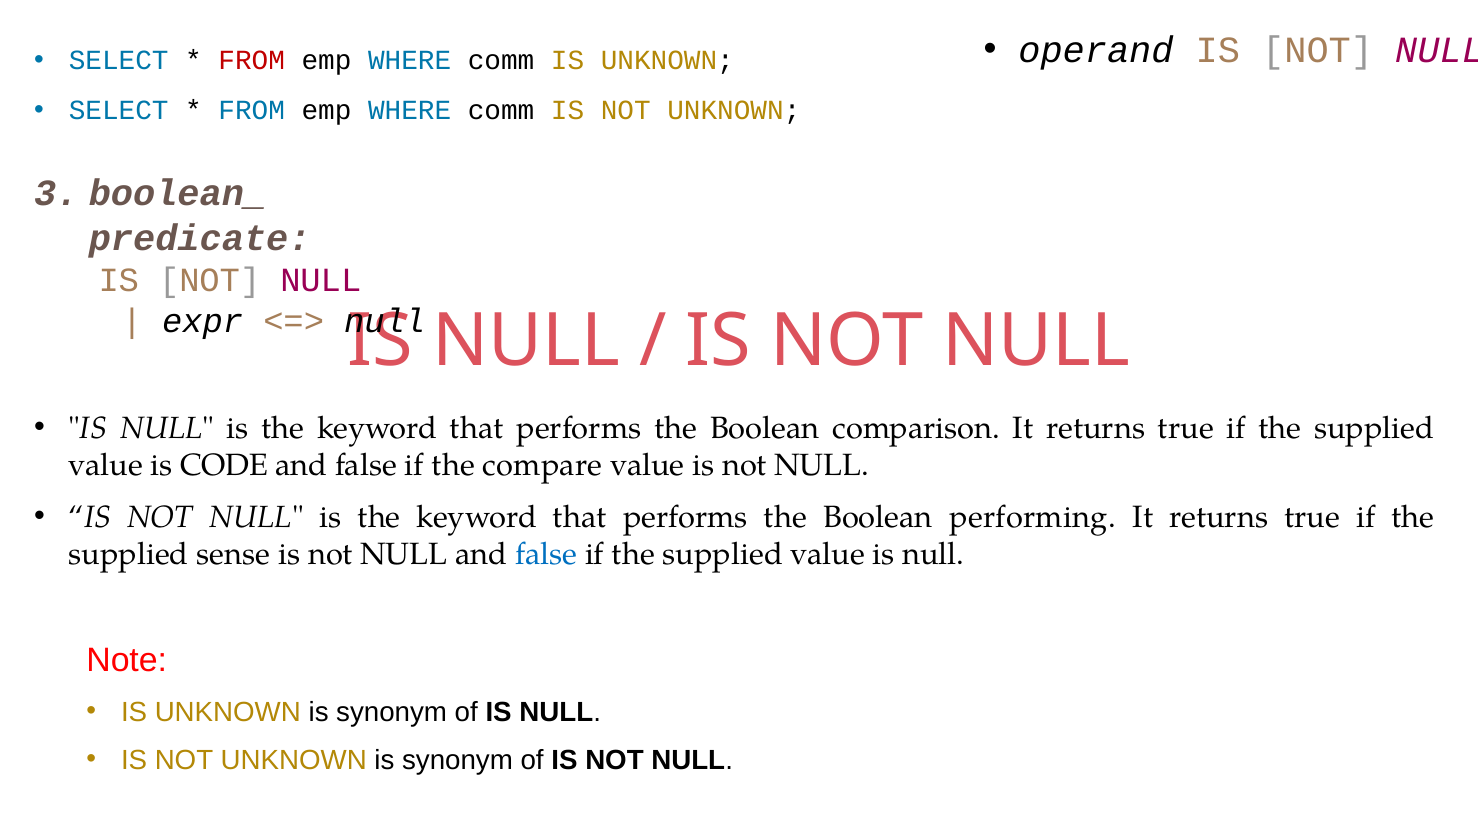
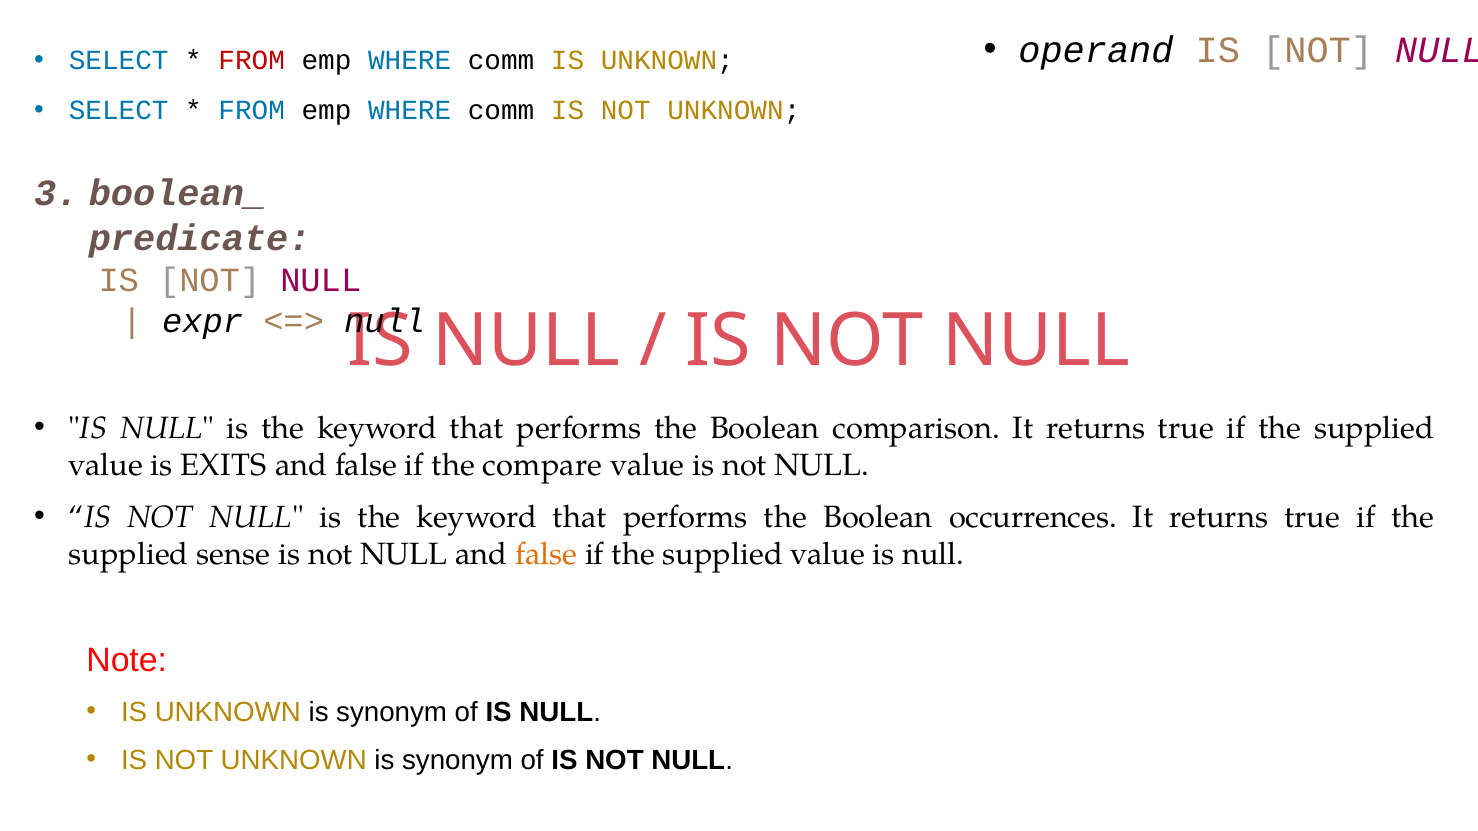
CODE: CODE -> EXITS
performing: performing -> occurrences
false at (546, 554) colour: blue -> orange
